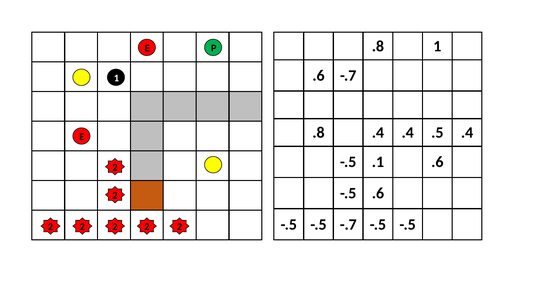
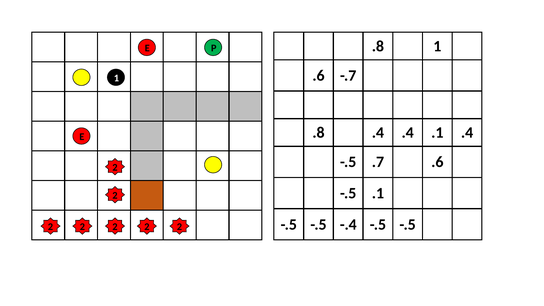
.4 .5: .5 -> .1
.1: .1 -> .7
-.5 .6: .6 -> .1
-.5 -.7: -.7 -> -.4
